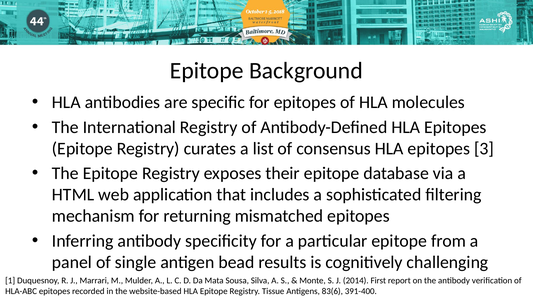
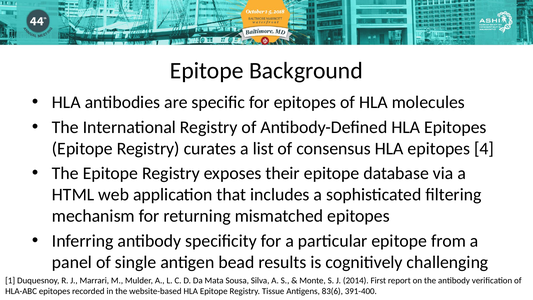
3: 3 -> 4
